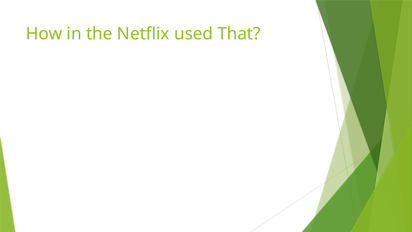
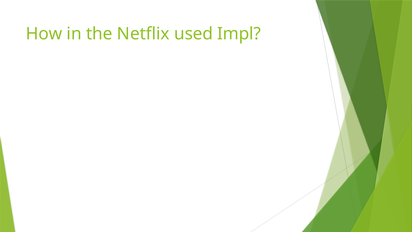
That: That -> Impl
